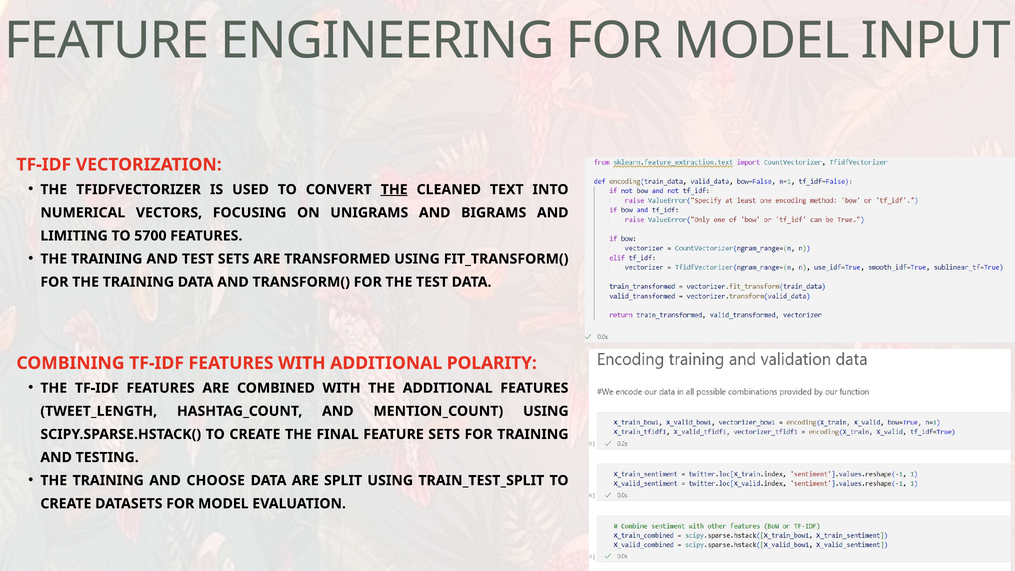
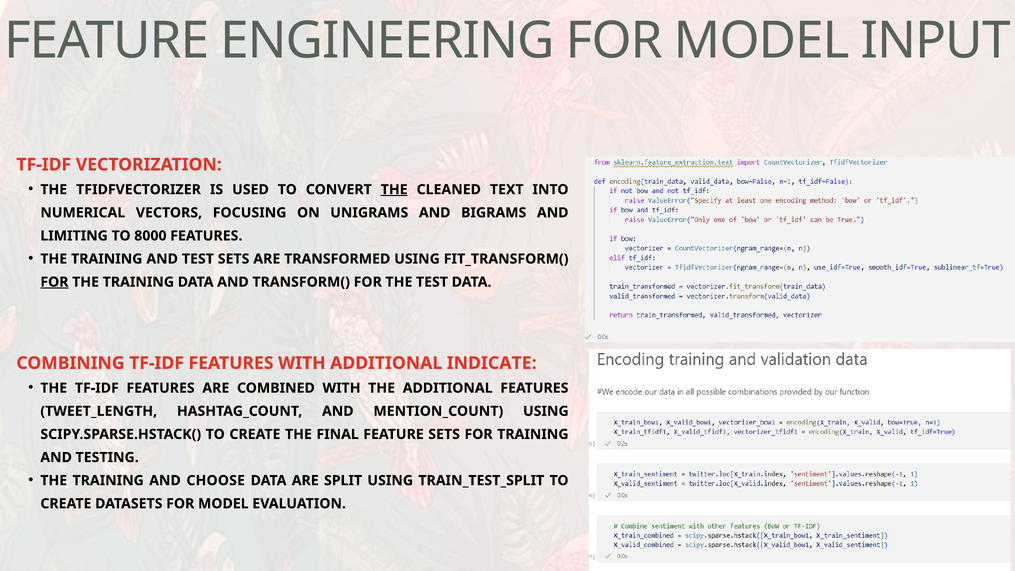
5700: 5700 -> 8000
FOR at (54, 282) underline: none -> present
POLARITY: POLARITY -> INDICATE
